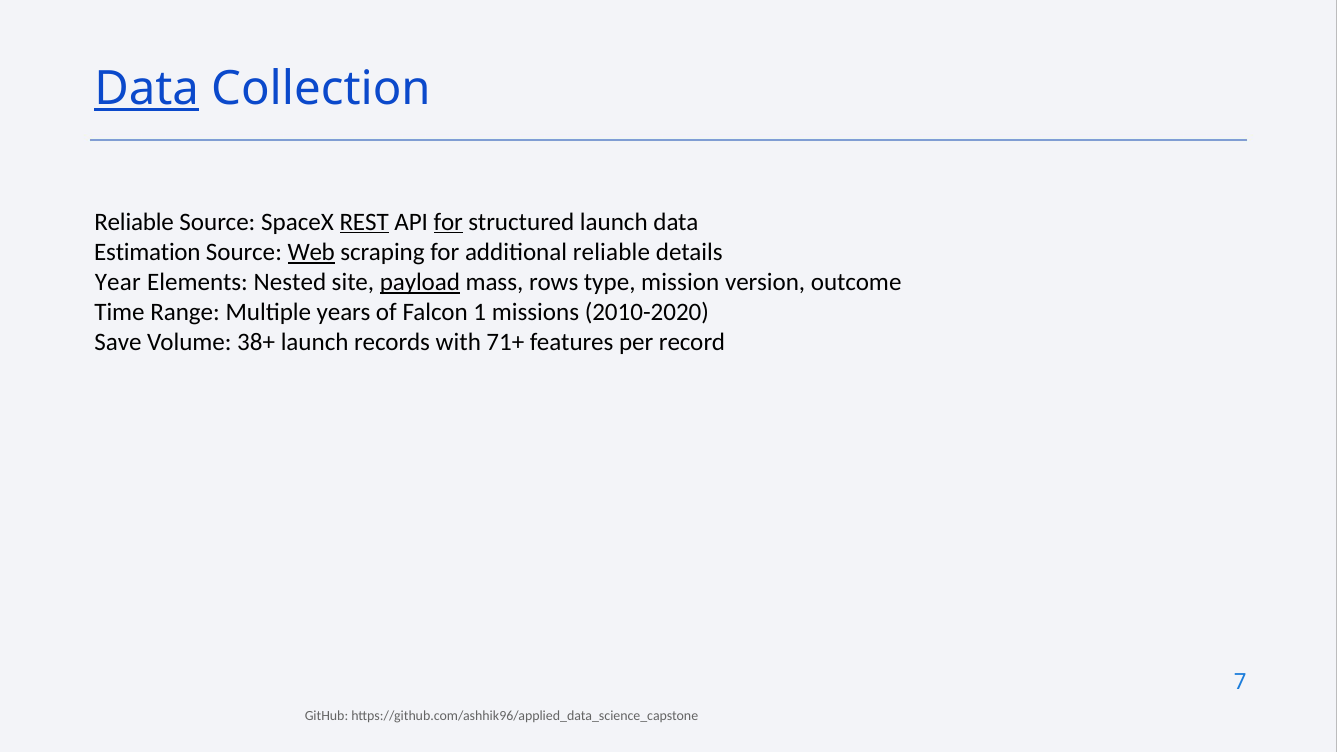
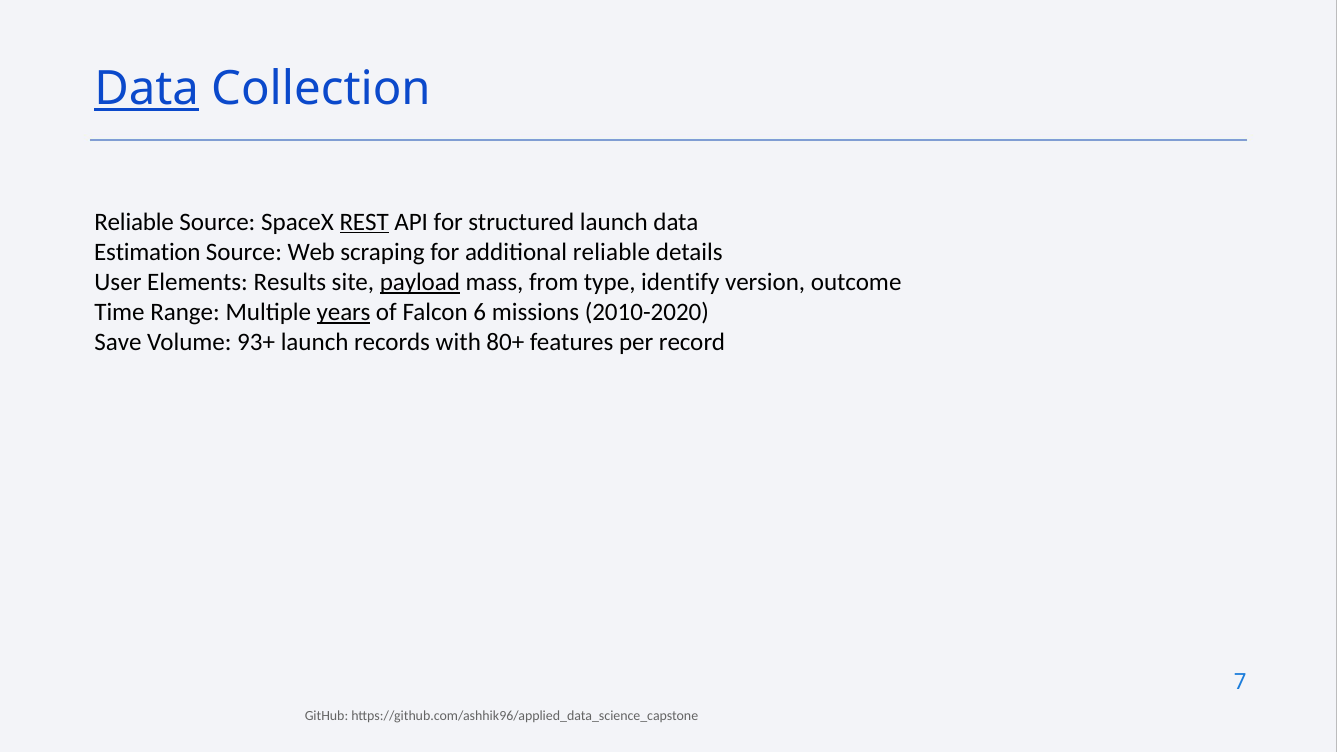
for at (448, 222) underline: present -> none
Web underline: present -> none
Year: Year -> User
Nested: Nested -> Results
rows: rows -> from
mission: mission -> identify
years underline: none -> present
1: 1 -> 6
38+: 38+ -> 93+
71+: 71+ -> 80+
